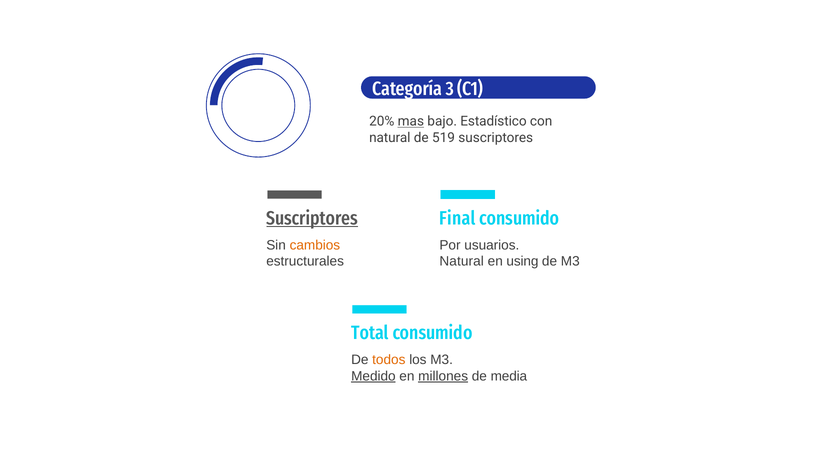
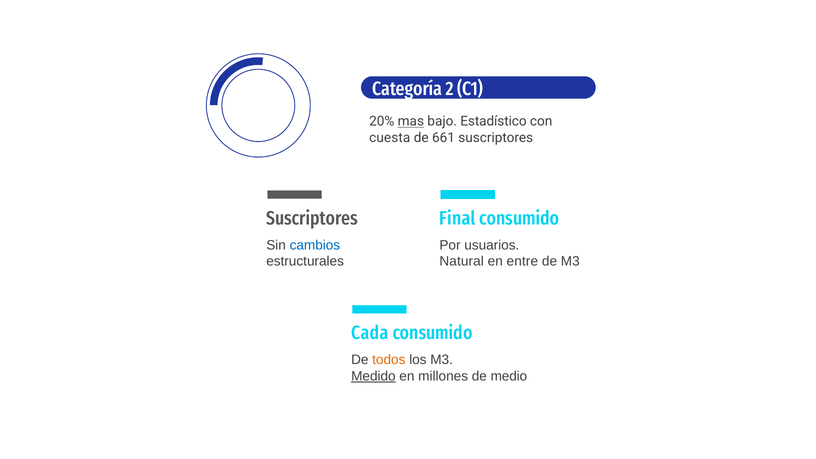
3: 3 -> 2
natural at (390, 138): natural -> cuesta
519: 519 -> 661
Suscriptores at (312, 218) underline: present -> none
cambios colour: orange -> blue
using: using -> entre
Total: Total -> Cada
millones underline: present -> none
media: media -> medio
